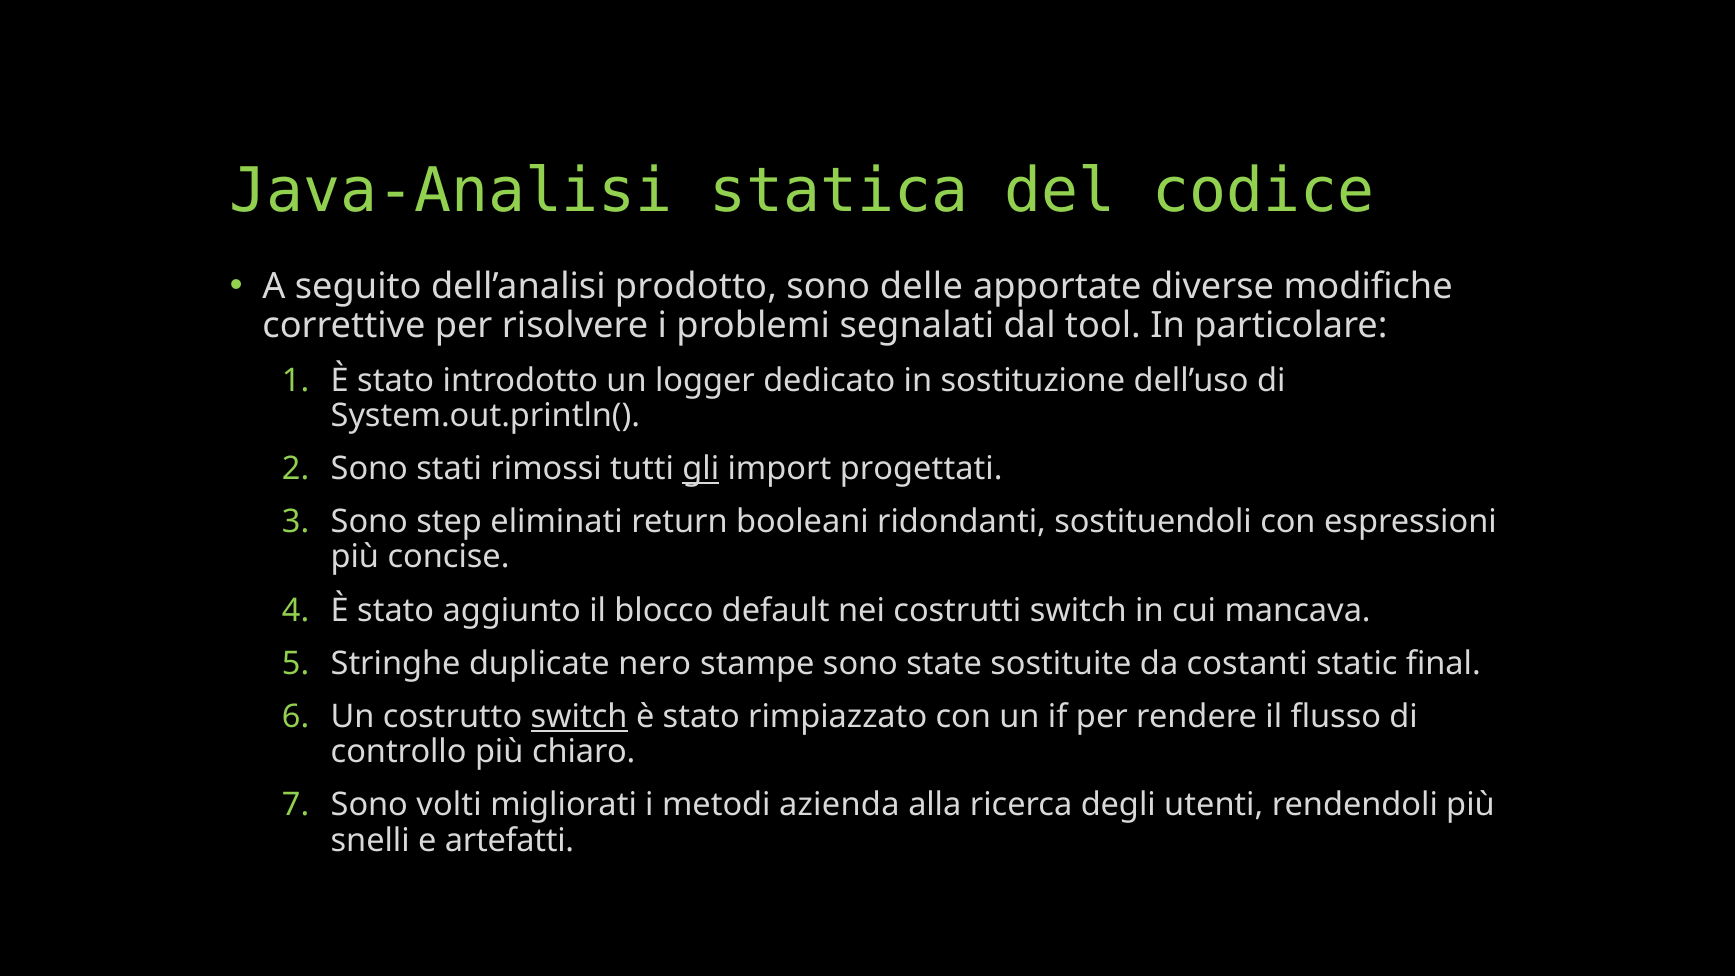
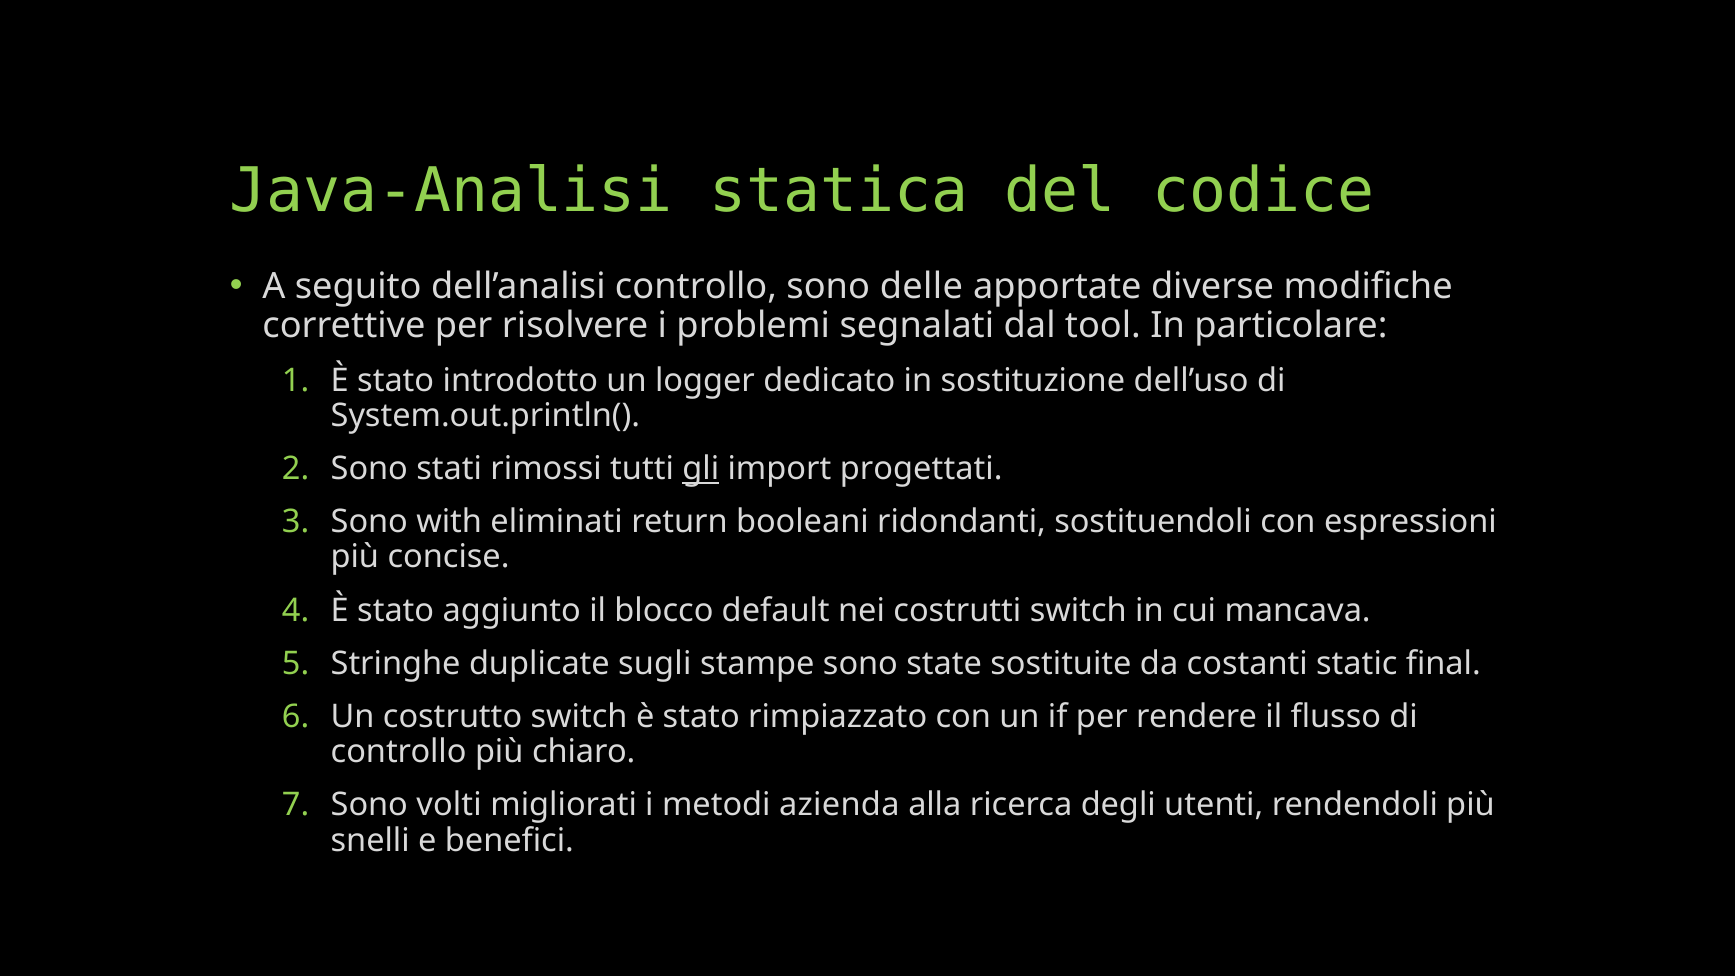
dell’analisi prodotto: prodotto -> controllo
step: step -> with
nero: nero -> sugli
switch at (579, 717) underline: present -> none
artefatti: artefatti -> benefici
